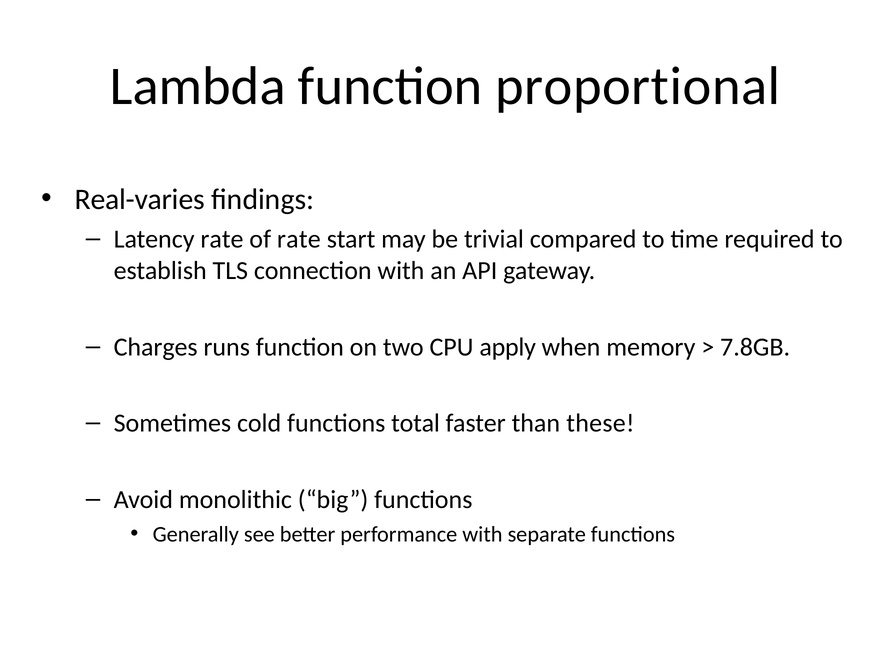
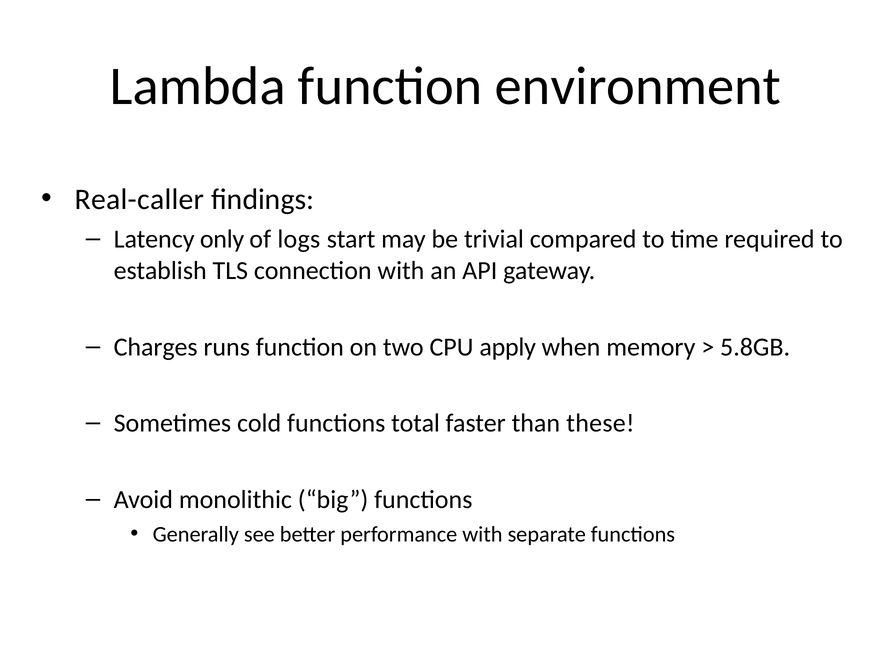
proportional: proportional -> environment
Real-varies: Real-varies -> Real-caller
Latency rate: rate -> only
of rate: rate -> logs
7.8GB: 7.8GB -> 5.8GB
